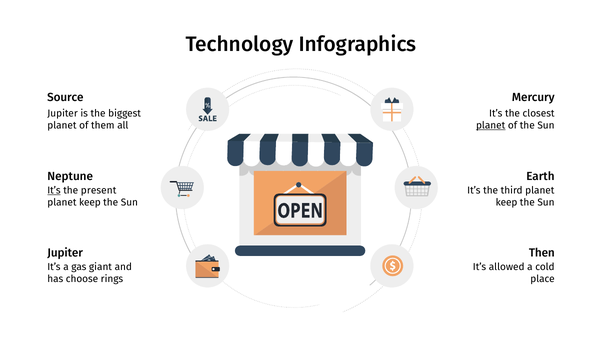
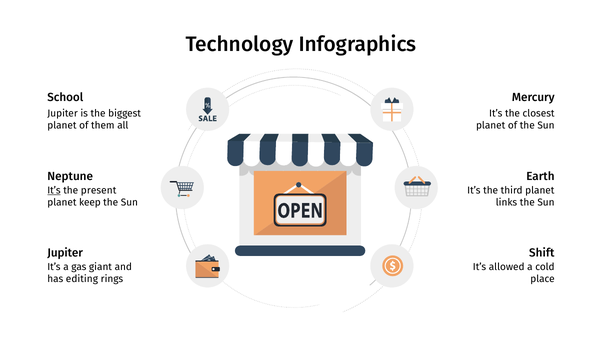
Source: Source -> School
planet at (491, 125) underline: present -> none
keep at (507, 202): keep -> links
Then: Then -> Shift
choose: choose -> editing
